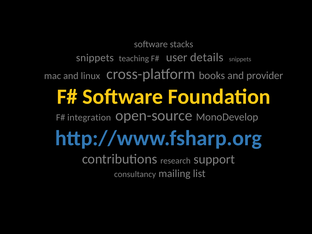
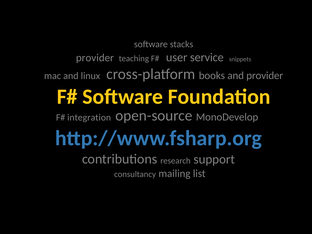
snippets at (95, 58): snippets -> provider
details: details -> service
